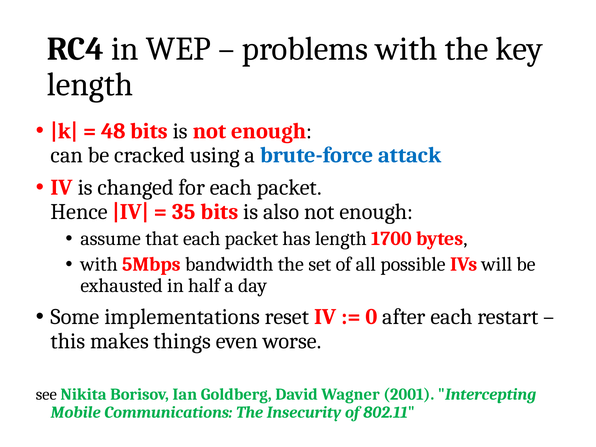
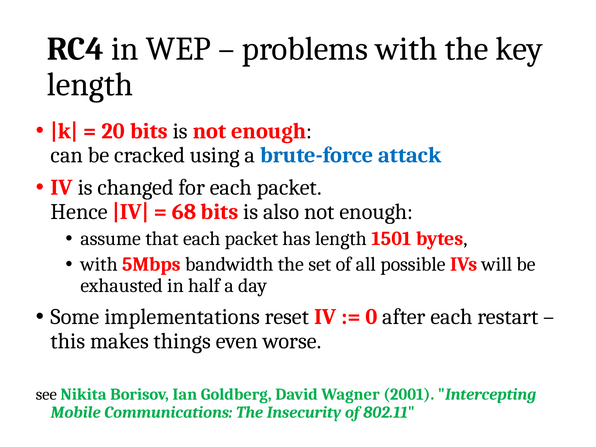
48: 48 -> 20
35: 35 -> 68
1700: 1700 -> 1501
